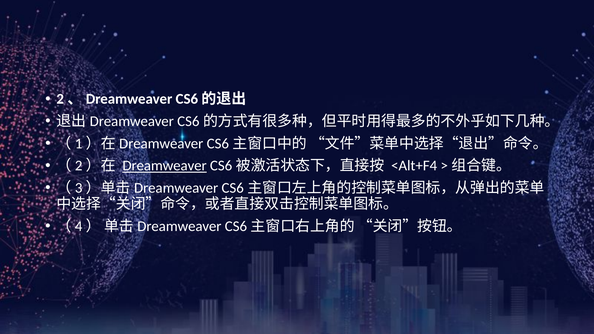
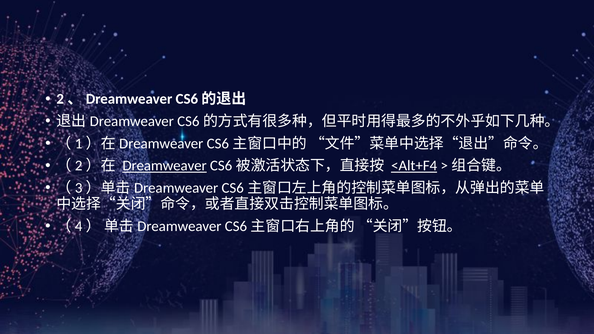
<Alt+F4 underline: none -> present
